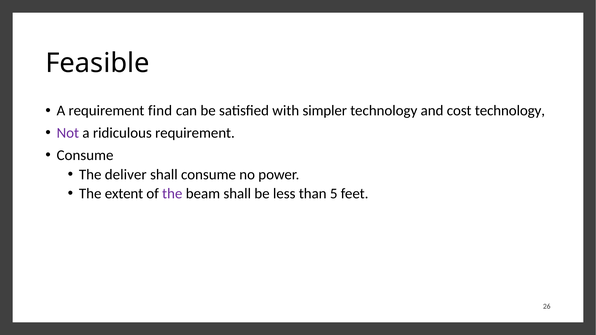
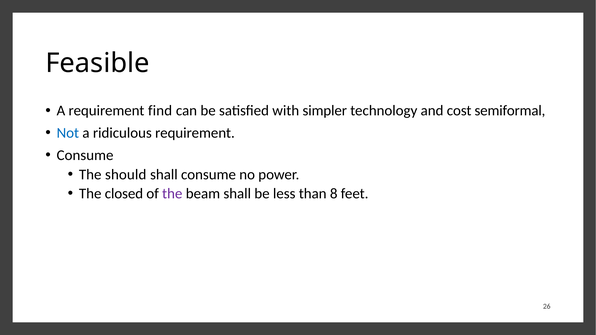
cost technology: technology -> semiformal
Not colour: purple -> blue
deliver: deliver -> should
extent: extent -> closed
5: 5 -> 8
